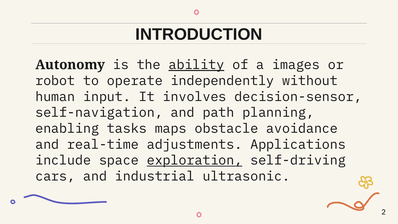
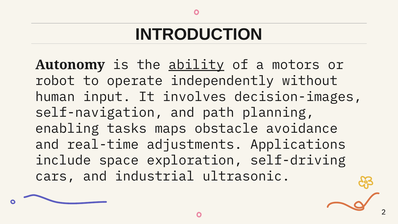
images: images -> motors
decision-sensor: decision-sensor -> decision-images
exploration underline: present -> none
